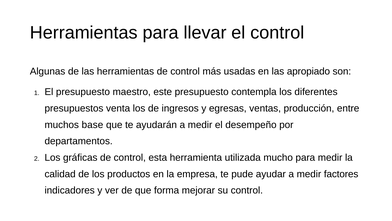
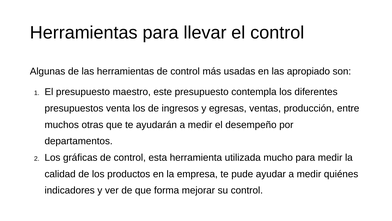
base: base -> otras
factores: factores -> quiénes
